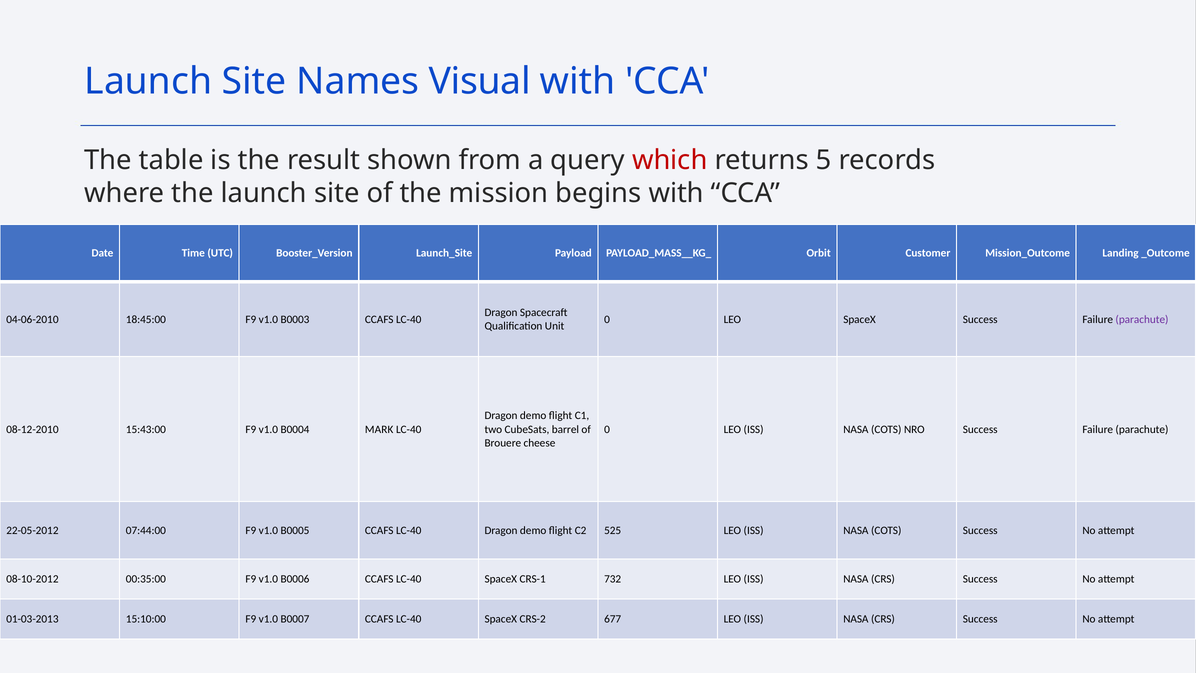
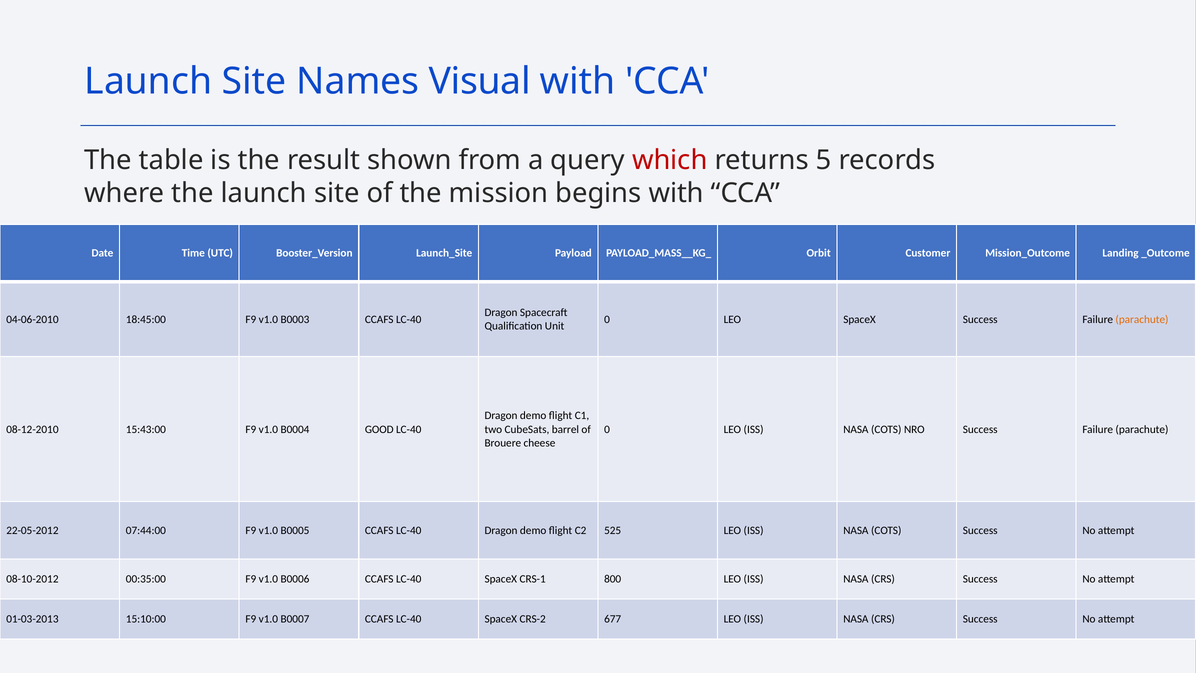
parachute at (1142, 319) colour: purple -> orange
MARK: MARK -> GOOD
732: 732 -> 800
